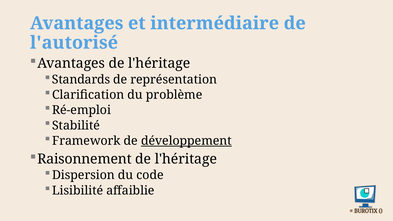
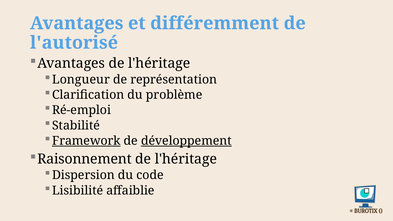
intermédiaire: intermédiaire -> différemment
Standards: Standards -> Longueur
Framework underline: none -> present
